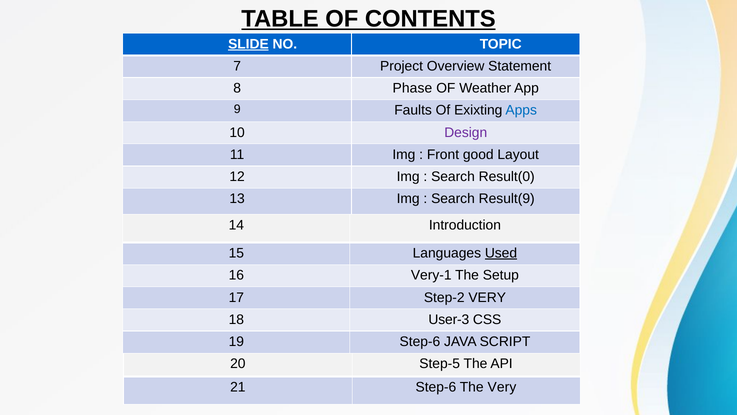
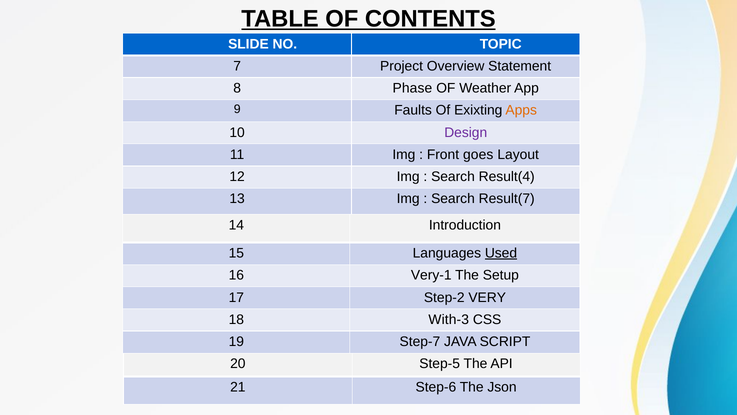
SLIDE underline: present -> none
Apps colour: blue -> orange
good: good -> goes
Result(0: Result(0 -> Result(4
Result(9: Result(9 -> Result(7
User-3: User-3 -> With-3
19 Step-6: Step-6 -> Step-7
The Very: Very -> Json
